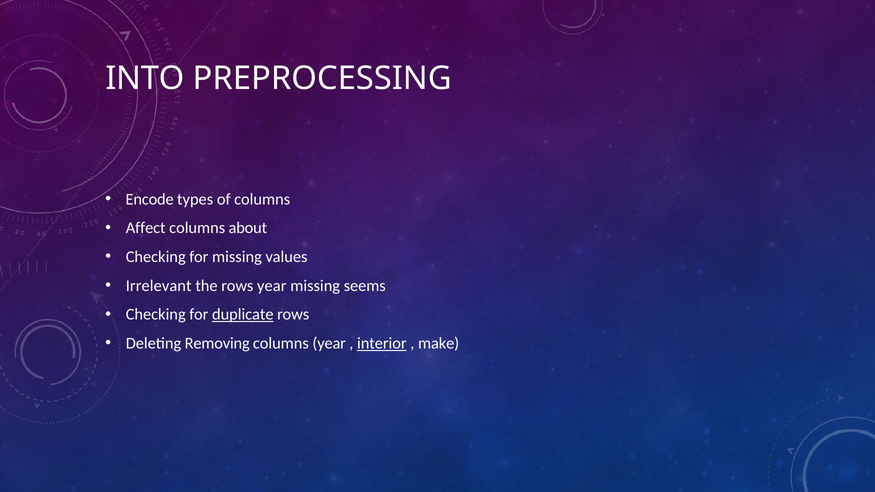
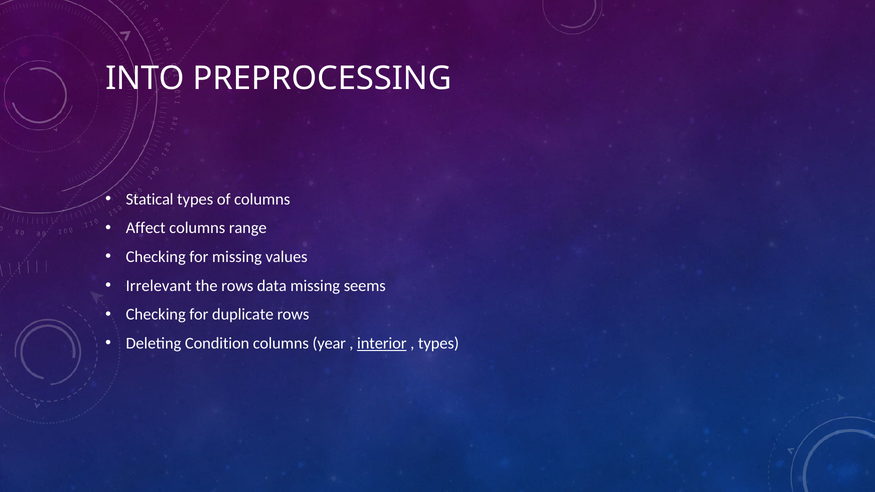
Encode: Encode -> Statical
about: about -> range
rows year: year -> data
duplicate underline: present -> none
Removing: Removing -> Condition
make at (439, 343): make -> types
